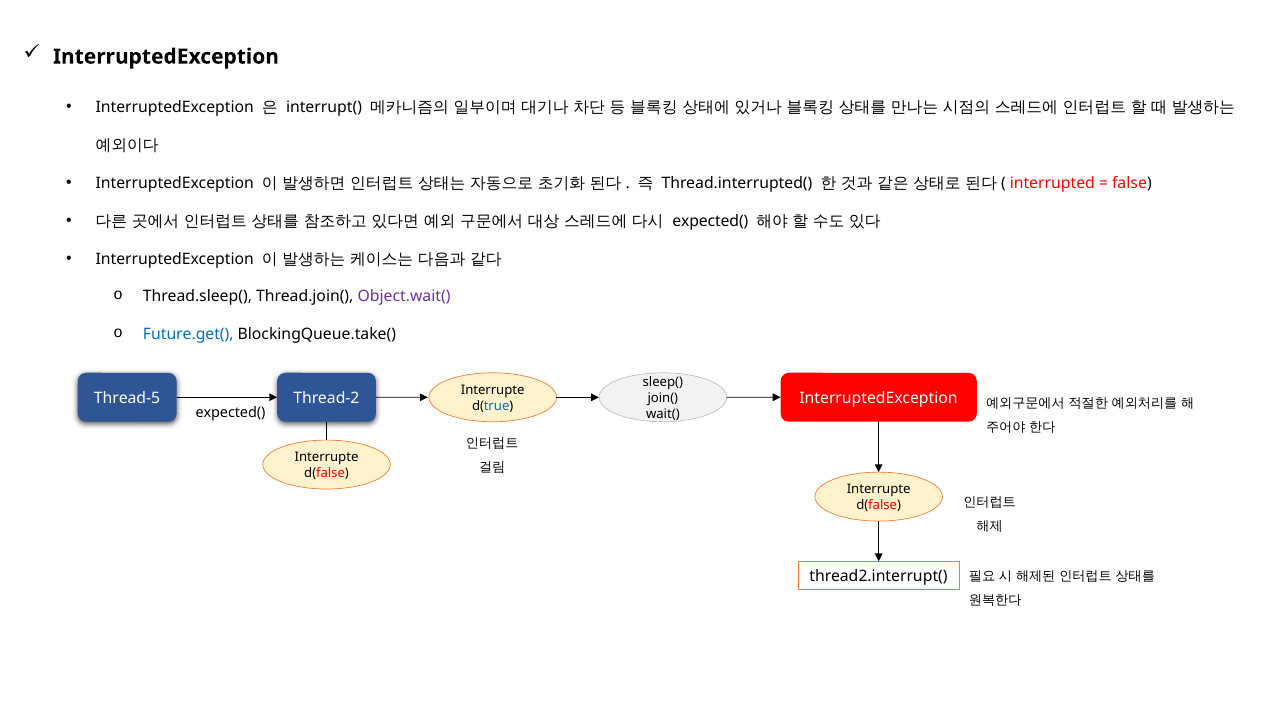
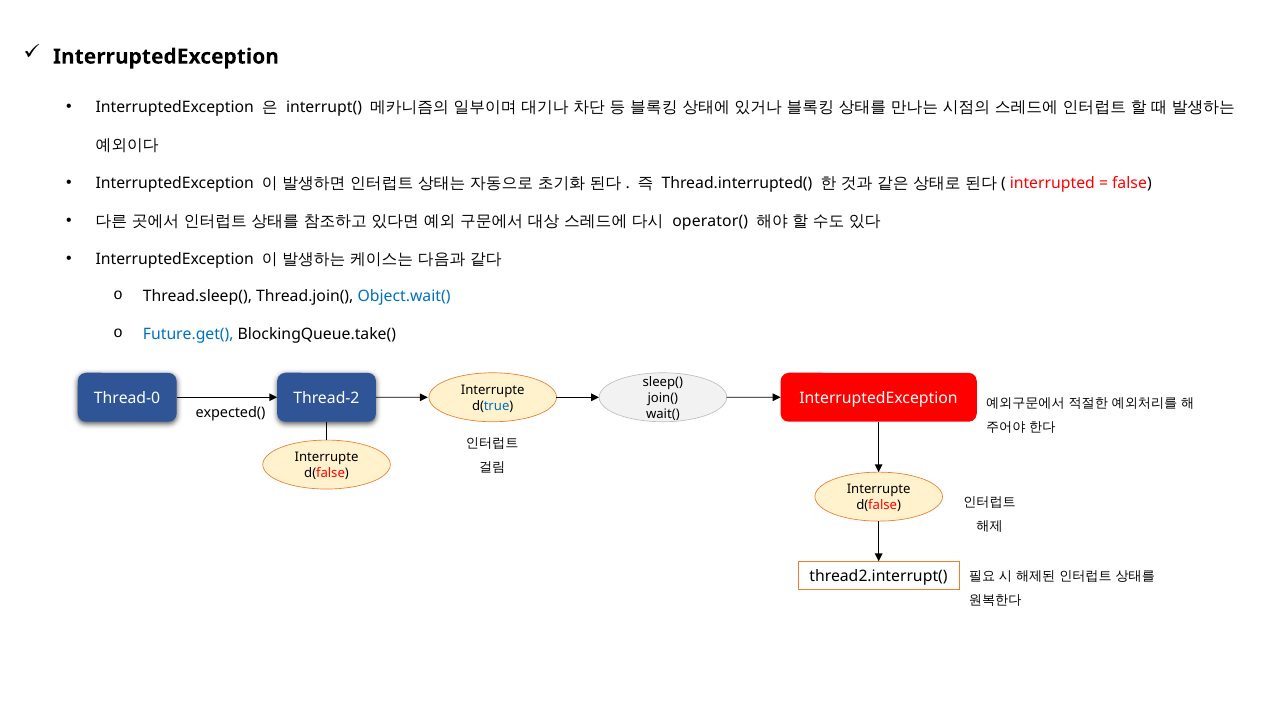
expected( at (710, 221): expected( -> operator(
Object.wait( colour: purple -> blue
Thread-5: Thread-5 -> Thread-0
